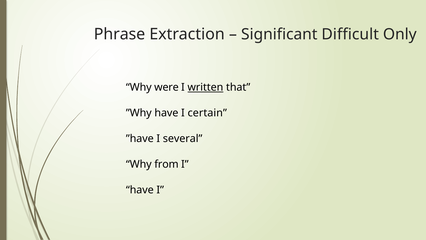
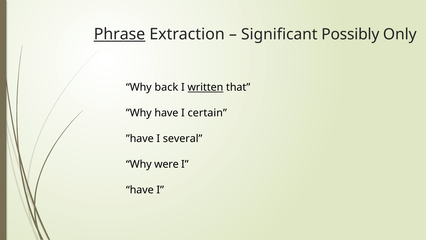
Phrase underline: none -> present
Difficult: Difficult -> Possibly
were: were -> back
from: from -> were
